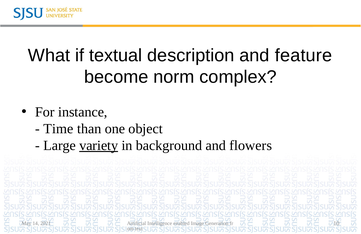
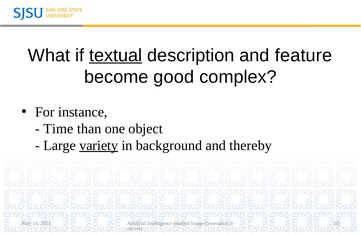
textual underline: none -> present
norm: norm -> good
flowers: flowers -> thereby
